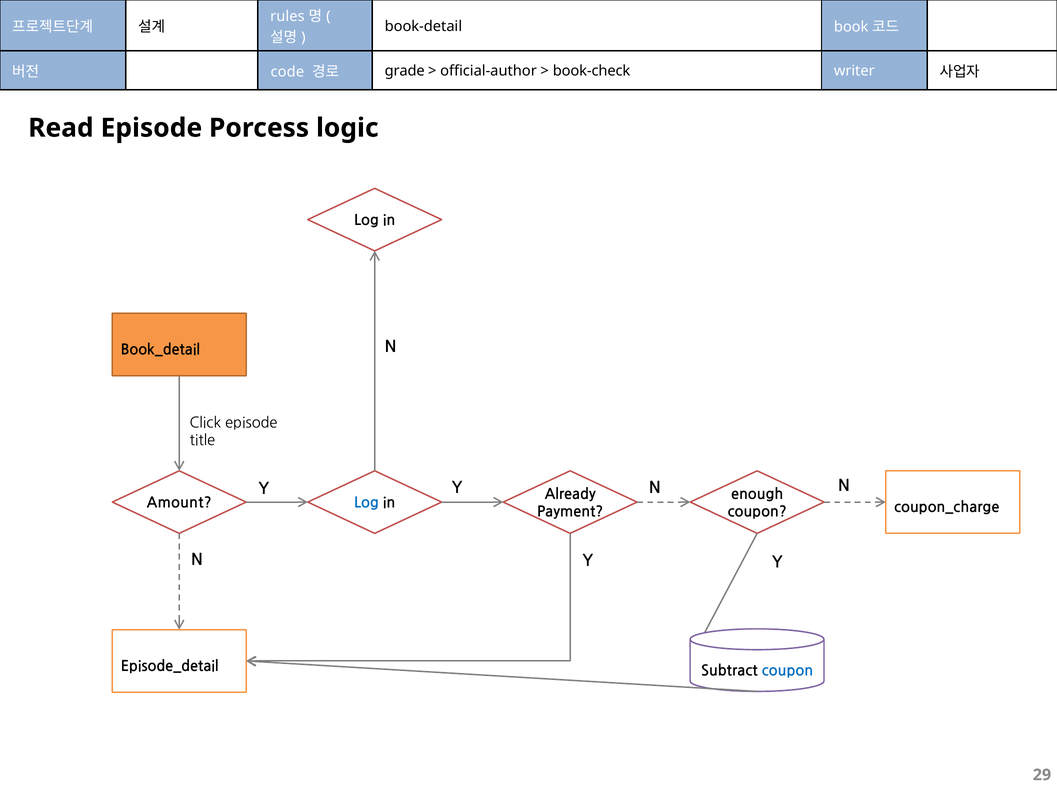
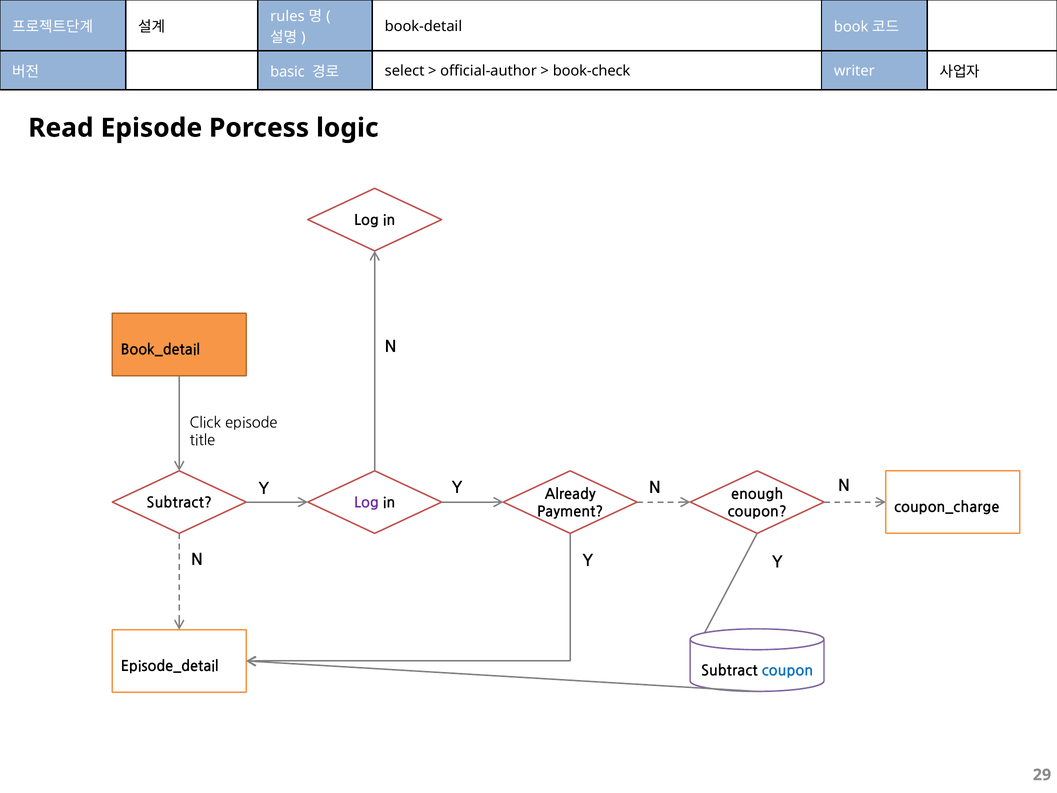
code: code -> basic
grade: grade -> select
Amount at (179, 503): Amount -> Subtract
Log at (366, 503) colour: blue -> purple
